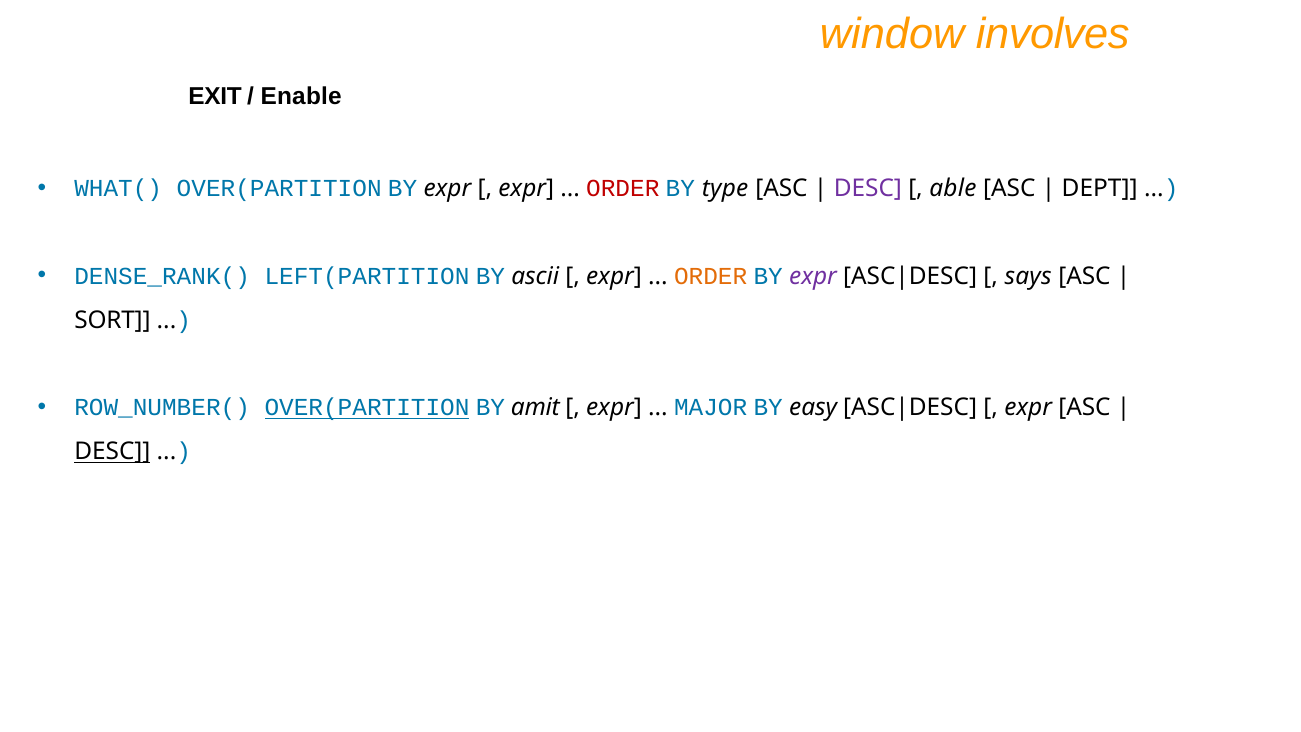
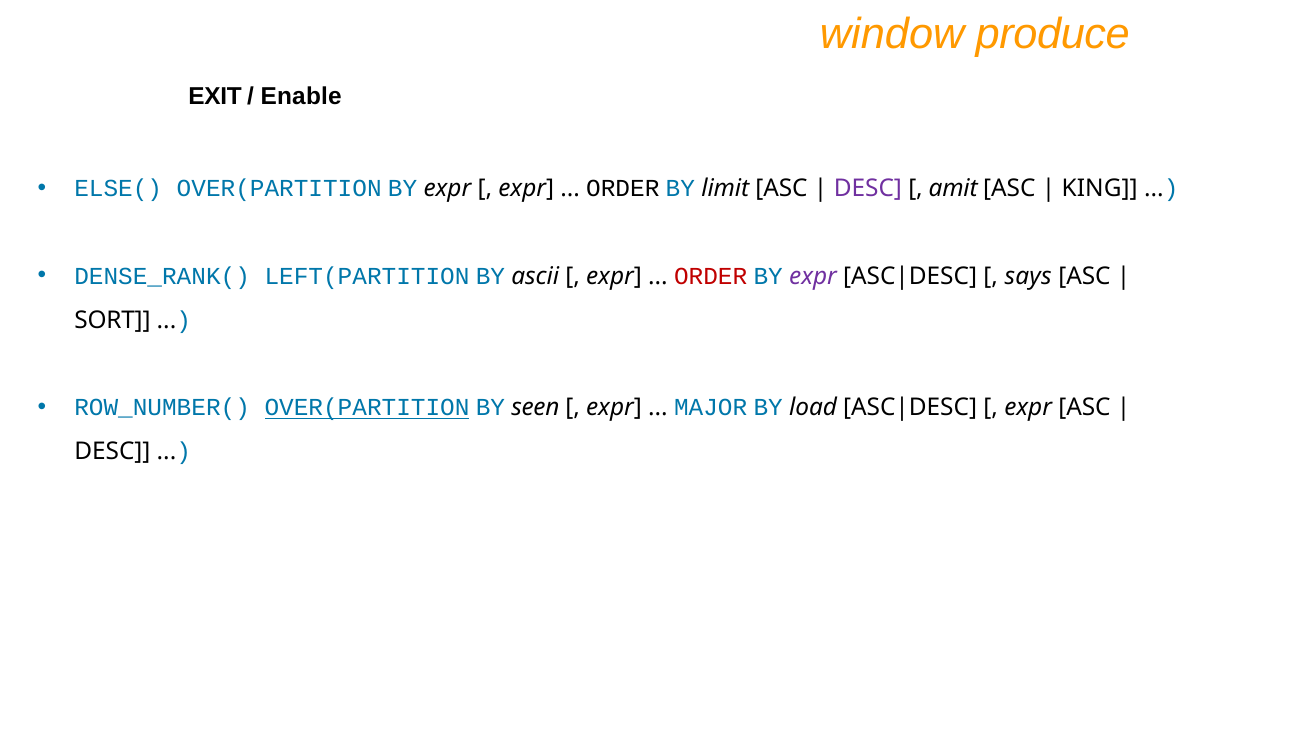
involves: involves -> produce
WHAT(: WHAT( -> ELSE(
ORDER at (623, 188) colour: red -> black
type: type -> limit
able: able -> amit
DEPT: DEPT -> KING
ORDER at (711, 276) colour: orange -> red
amit: amit -> seen
easy: easy -> load
DESC at (112, 452) underline: present -> none
